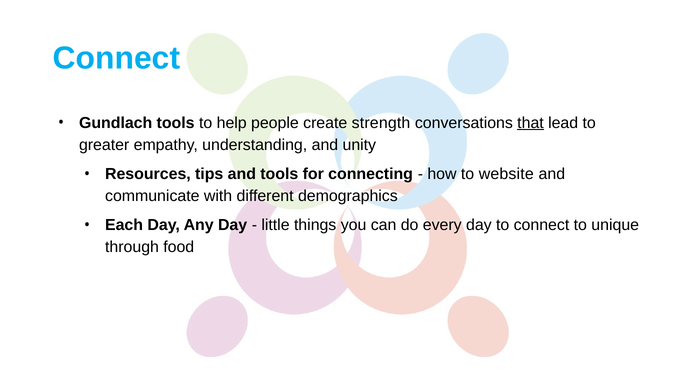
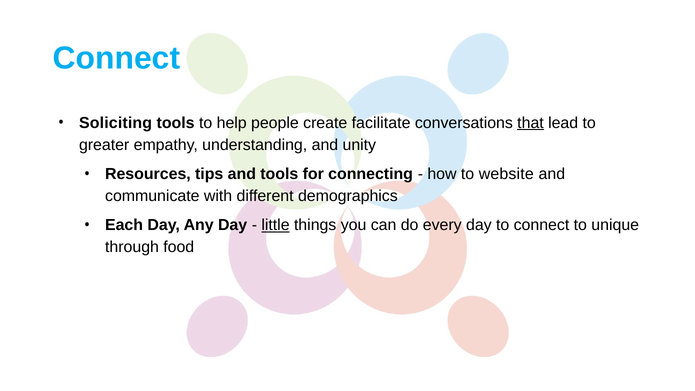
Gundlach: Gundlach -> Soliciting
strength: strength -> facilitate
little underline: none -> present
